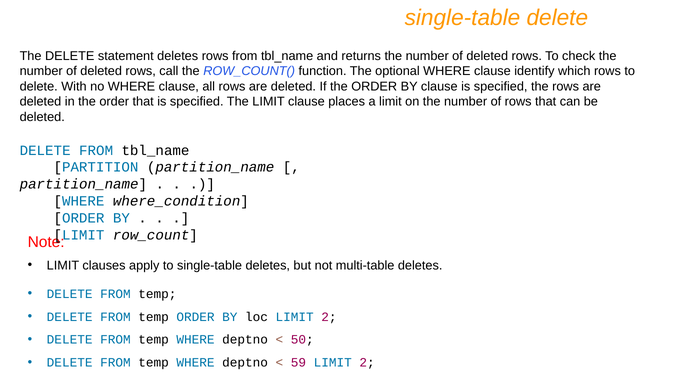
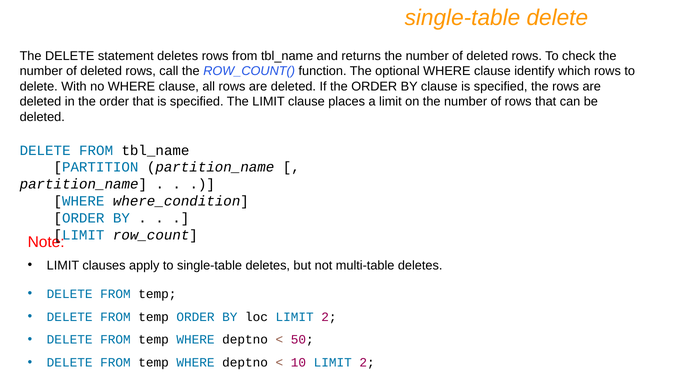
59: 59 -> 10
